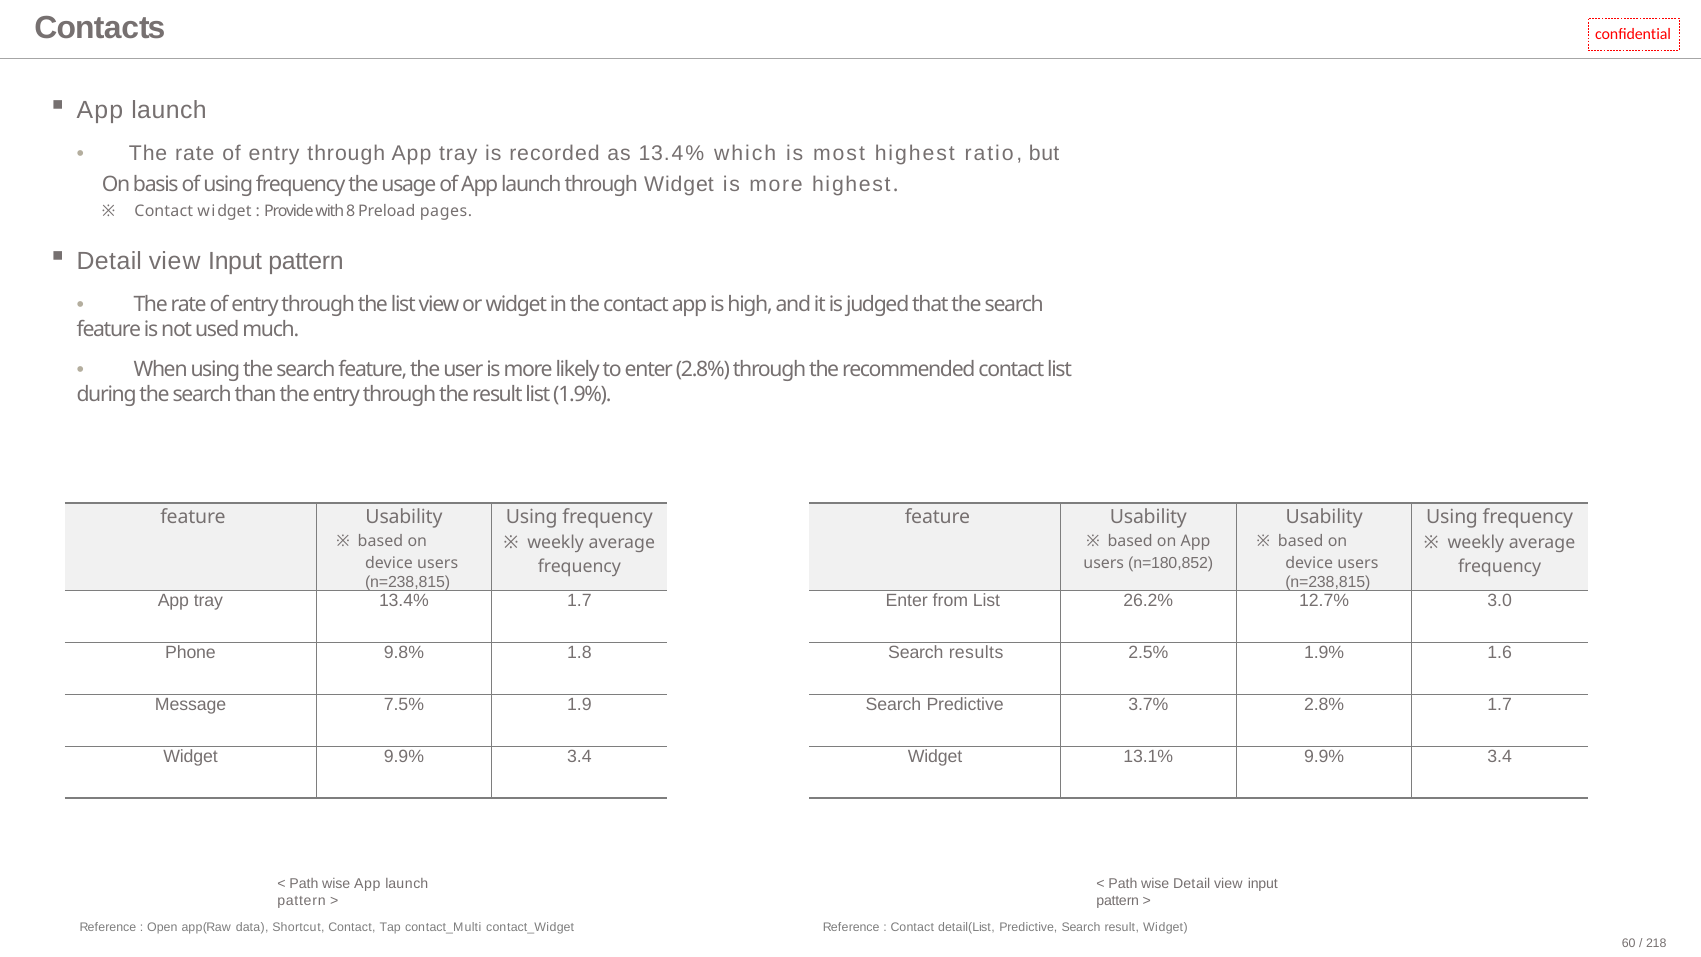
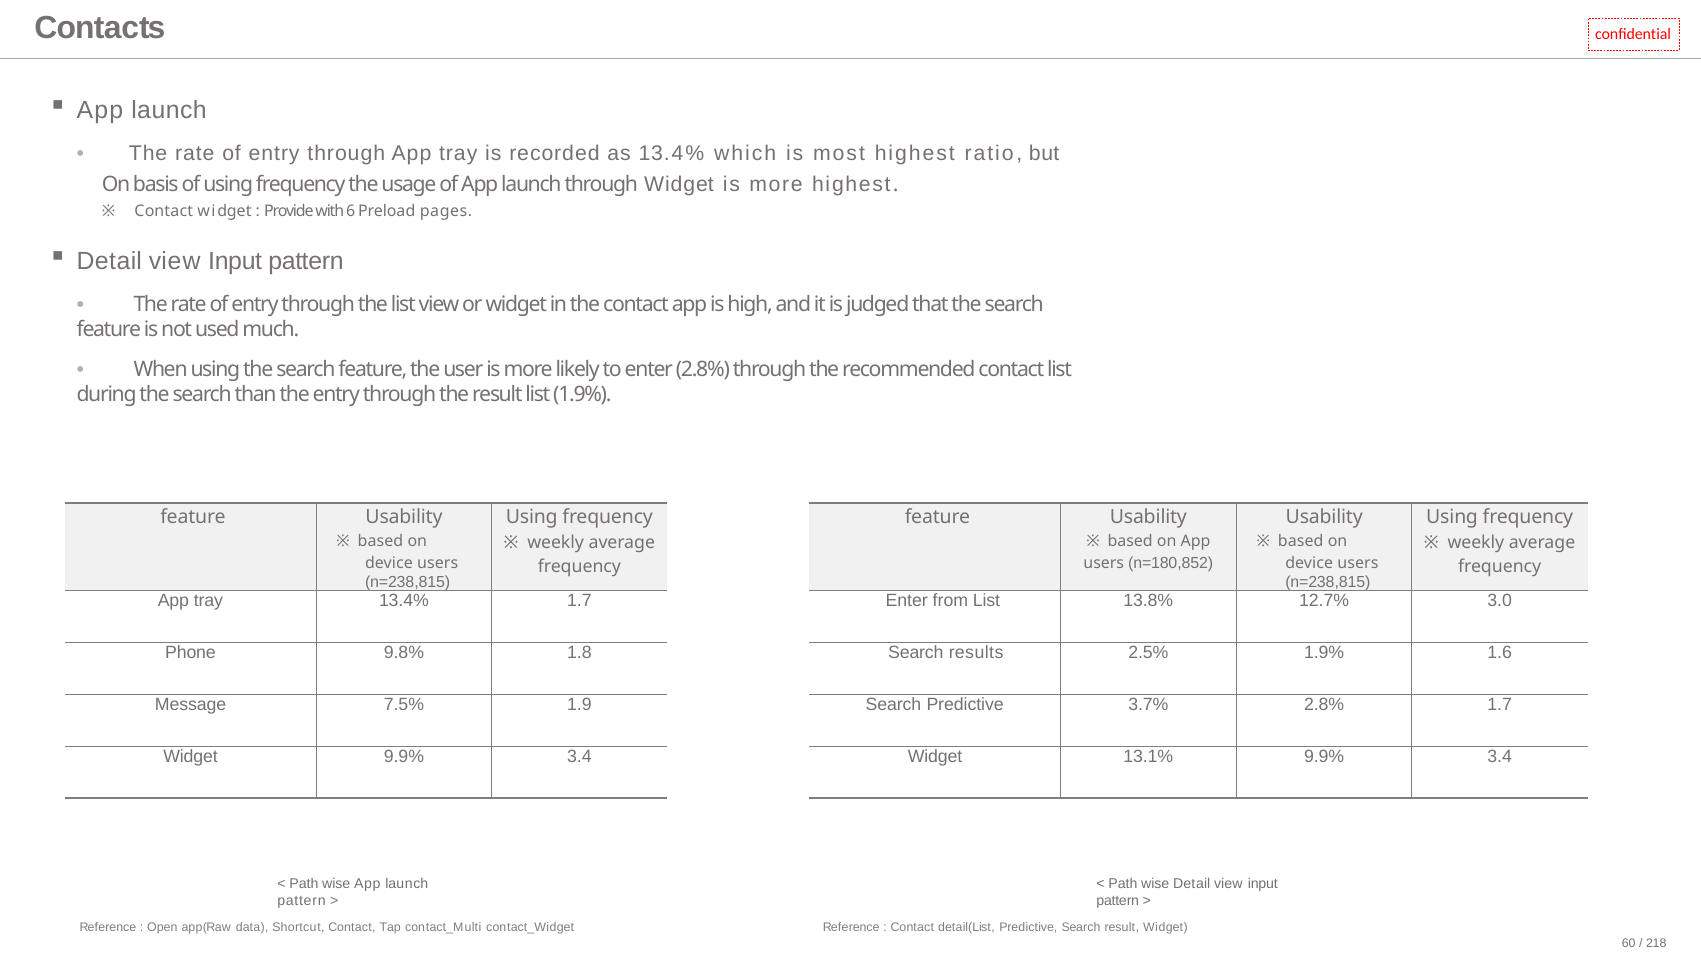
8: 8 -> 6
26.2%: 26.2% -> 13.8%
